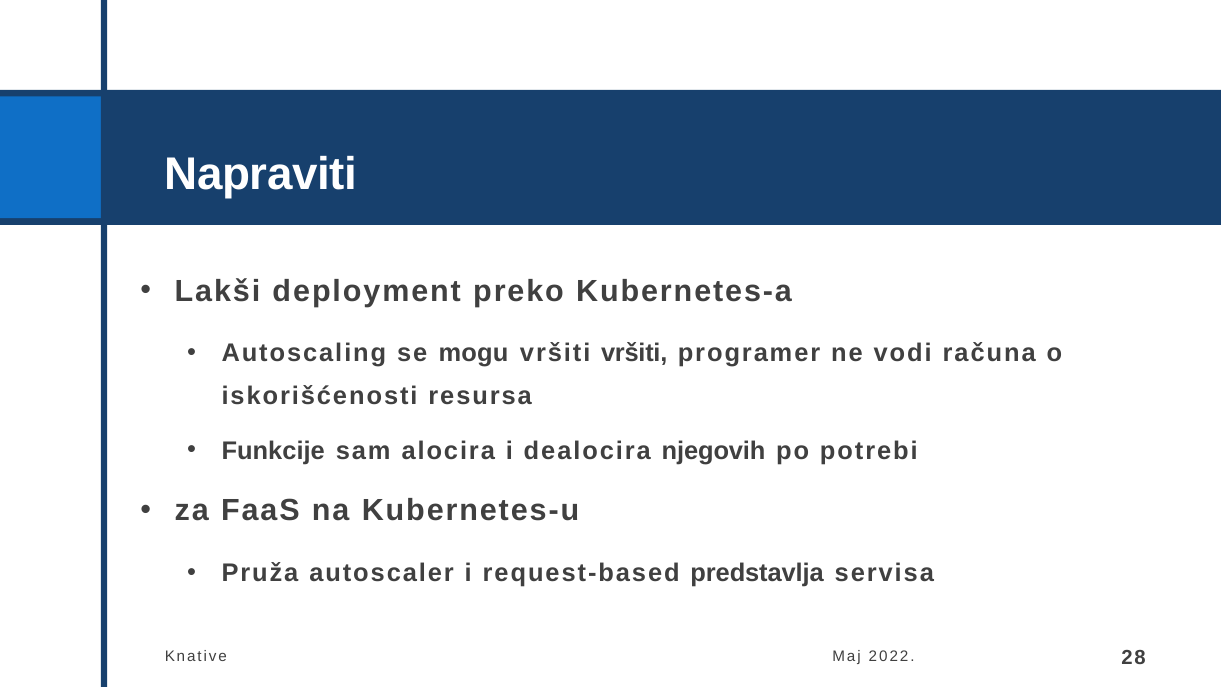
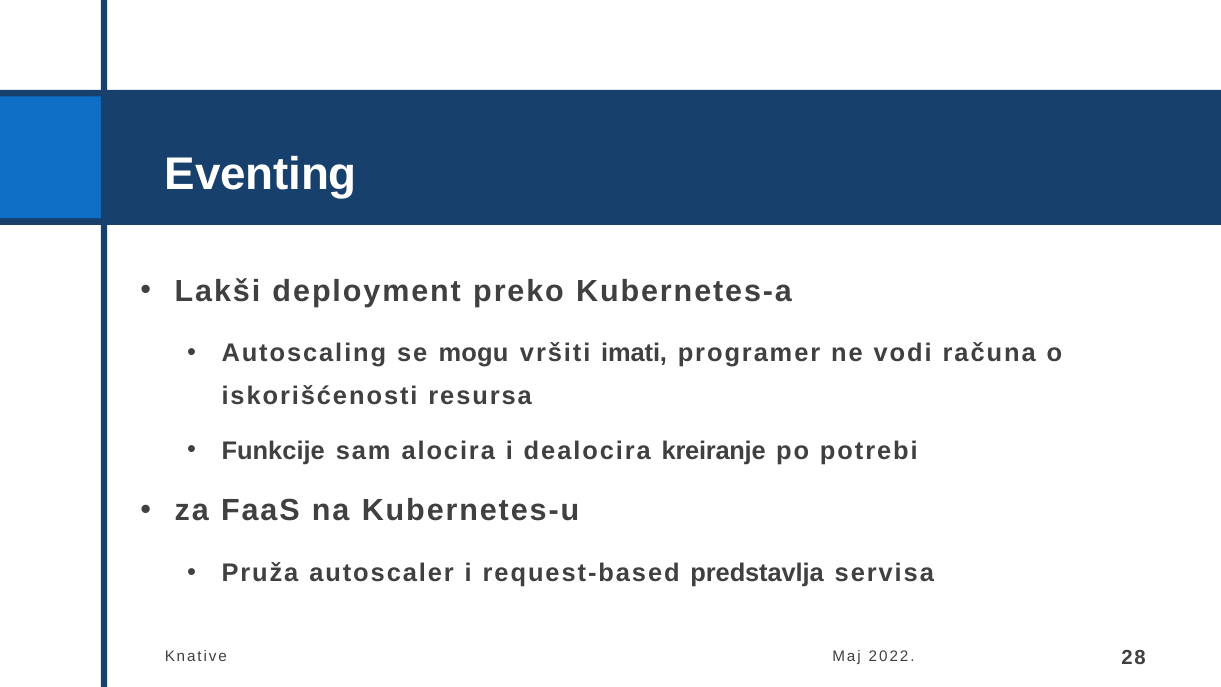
Napraviti: Napraviti -> Eventing
vršiti vršiti: vršiti -> imati
njegovih: njegovih -> kreiranje
